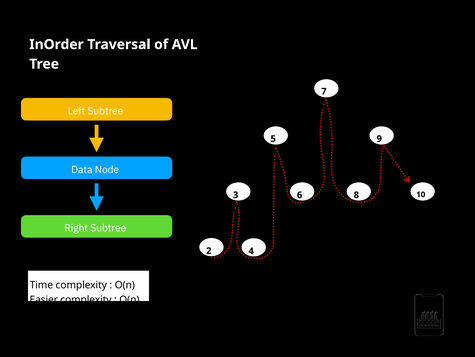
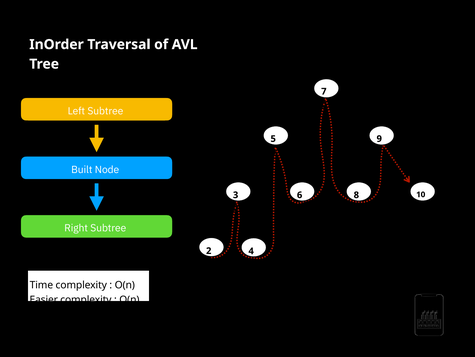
Data: Data -> Built
